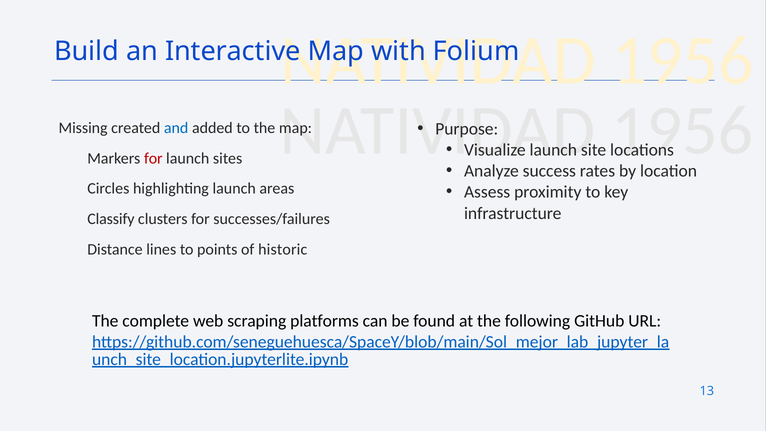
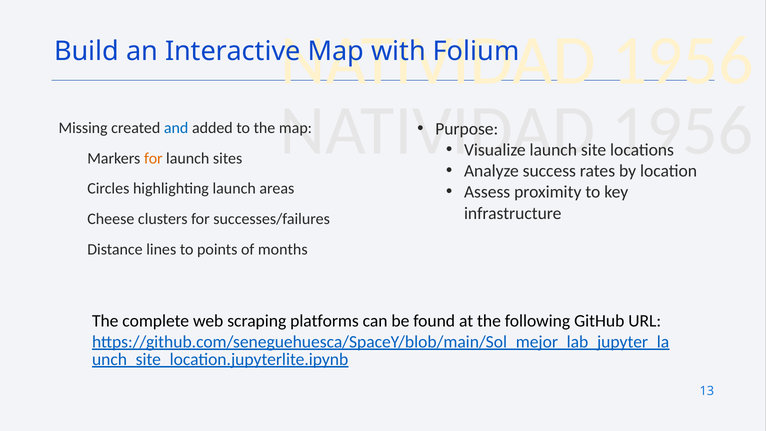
for at (153, 158) colour: red -> orange
Classify: Classify -> Cheese
historic: historic -> months
